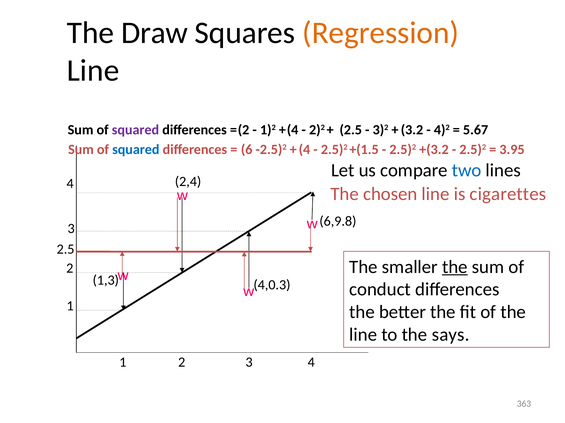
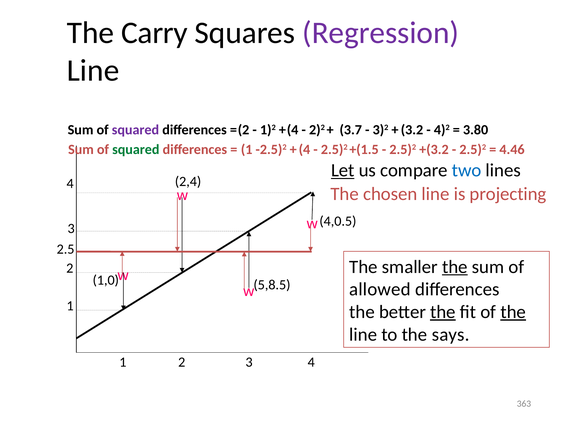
Draw: Draw -> Carry
Regression colour: orange -> purple
2.5 at (351, 130): 2.5 -> 3.7
5.67: 5.67 -> 3.80
squared at (136, 150) colour: blue -> green
6 at (247, 150): 6 -> 1
3.95: 3.95 -> 4.46
Let underline: none -> present
cigarettes: cigarettes -> projecting
6,9.8: 6,9.8 -> 4,0.5
1,3: 1,3 -> 1,0
4,0.3: 4,0.3 -> 5,8.5
conduct: conduct -> allowed
the at (443, 312) underline: none -> present
the at (513, 312) underline: none -> present
